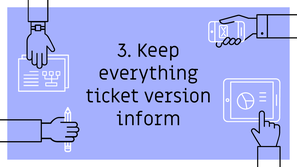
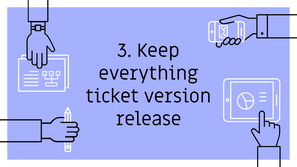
inform: inform -> release
